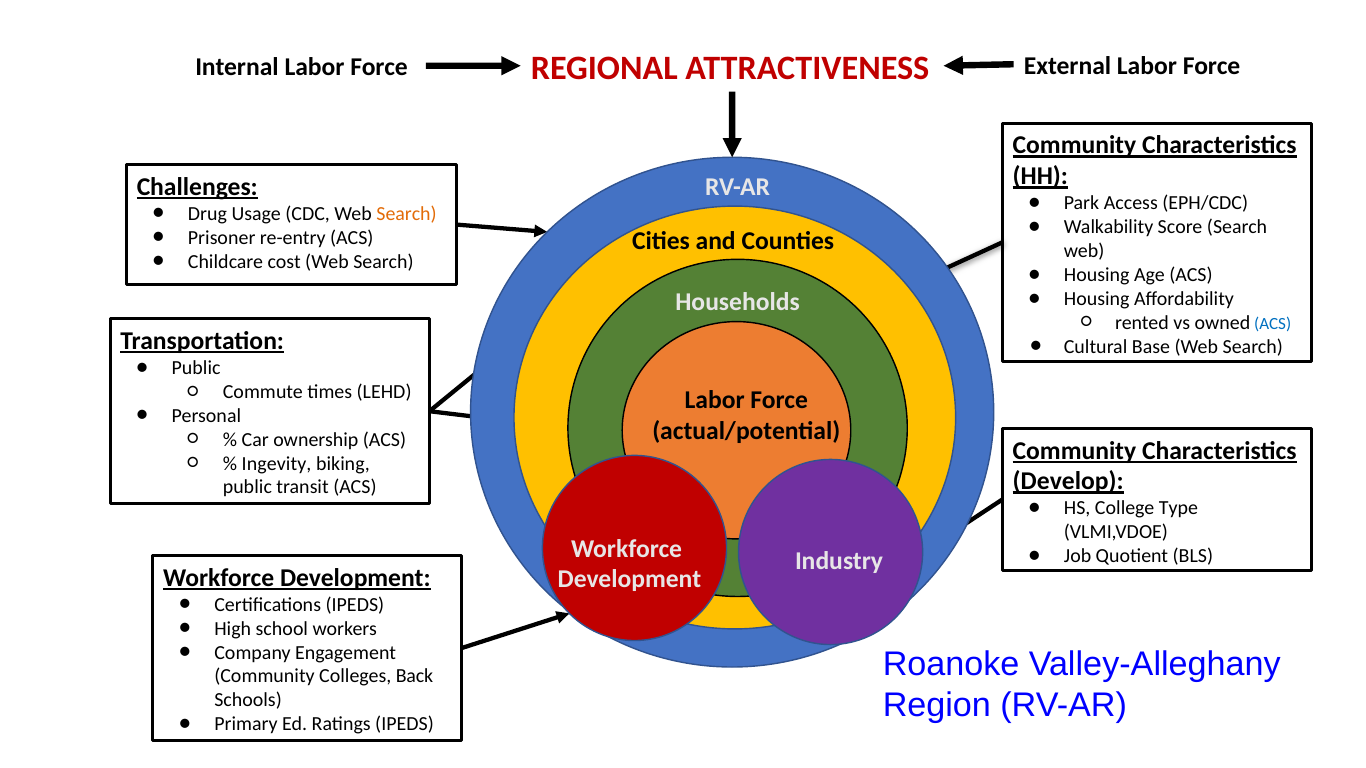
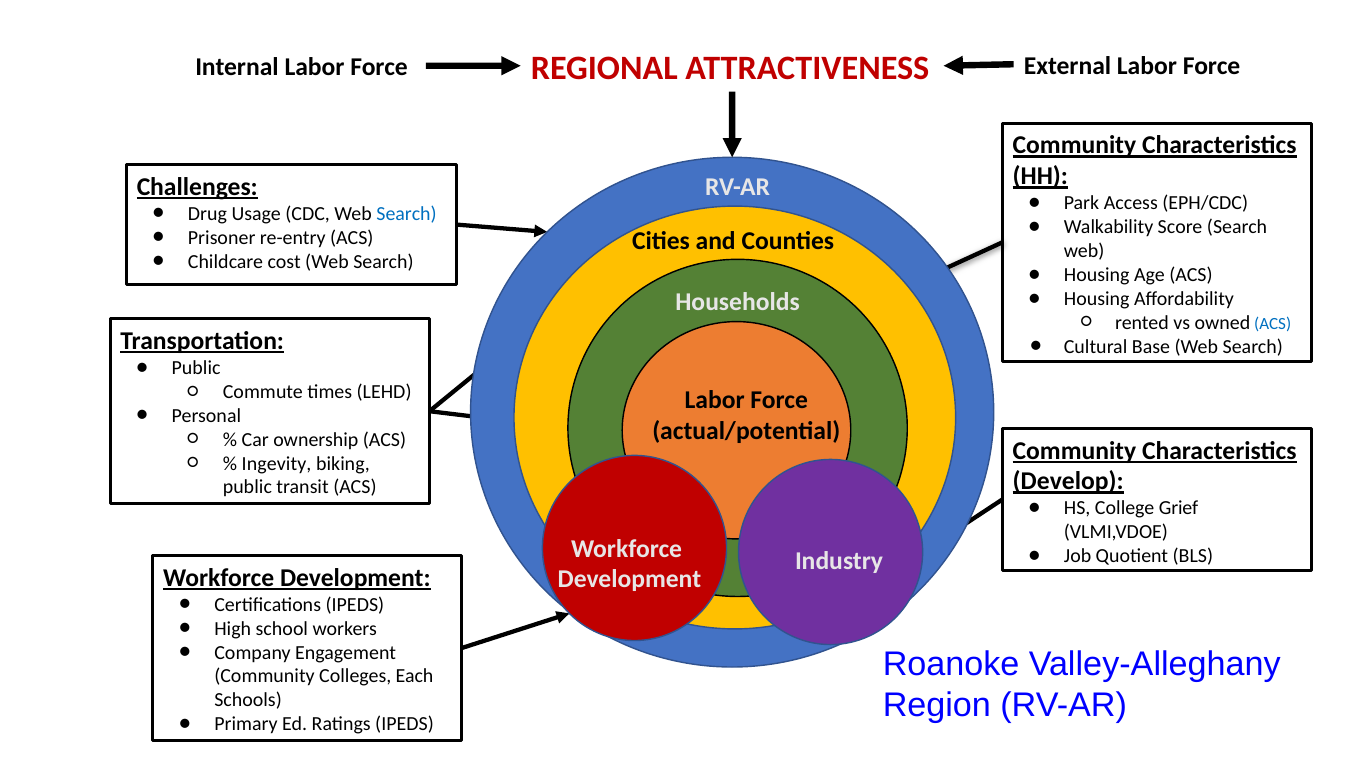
Search at (407, 214) colour: orange -> blue
Type: Type -> Grief
Back: Back -> Each
